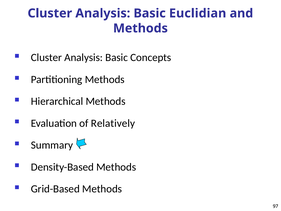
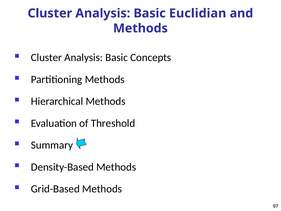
Relatively: Relatively -> Threshold
